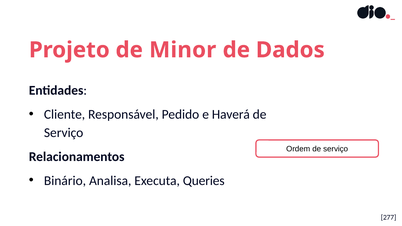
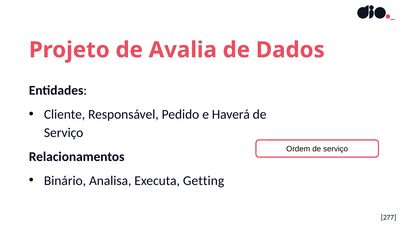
Minor: Minor -> Avalia
Queries: Queries -> Getting
